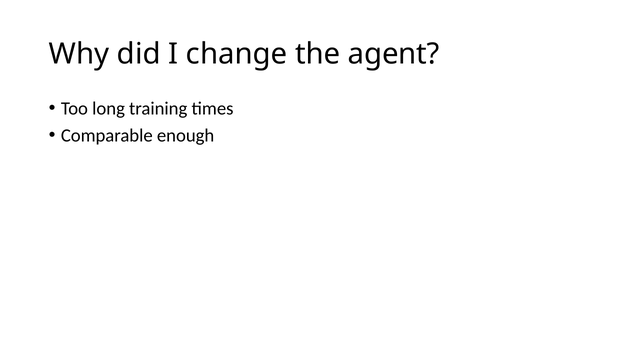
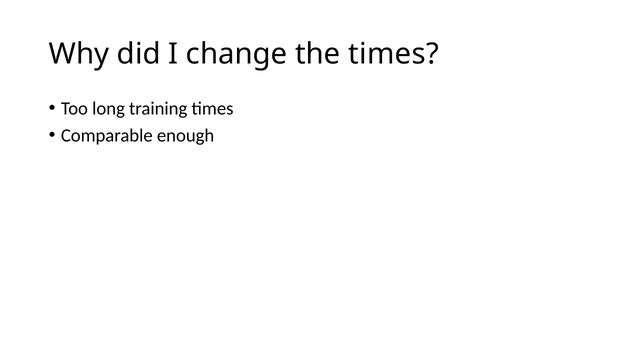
the agent: agent -> times
